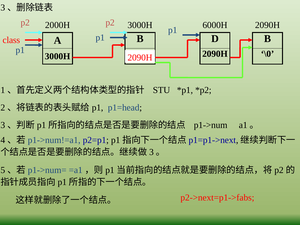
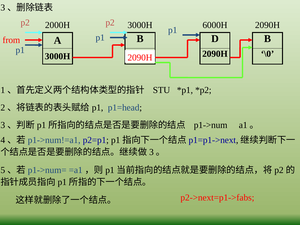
class: class -> from
